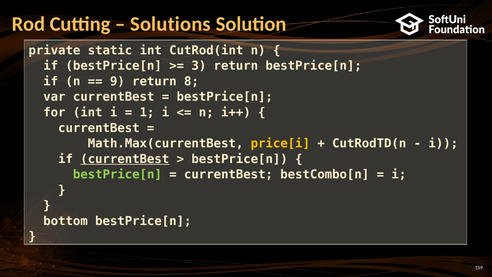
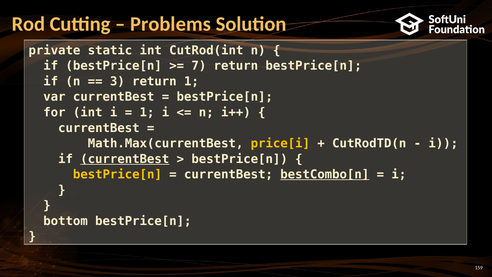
Solutions: Solutions -> Problems
3: 3 -> 7
9: 9 -> 3
return 8: 8 -> 1
bestPrice[n at (117, 174) colour: light green -> yellow
bestCombo[n underline: none -> present
